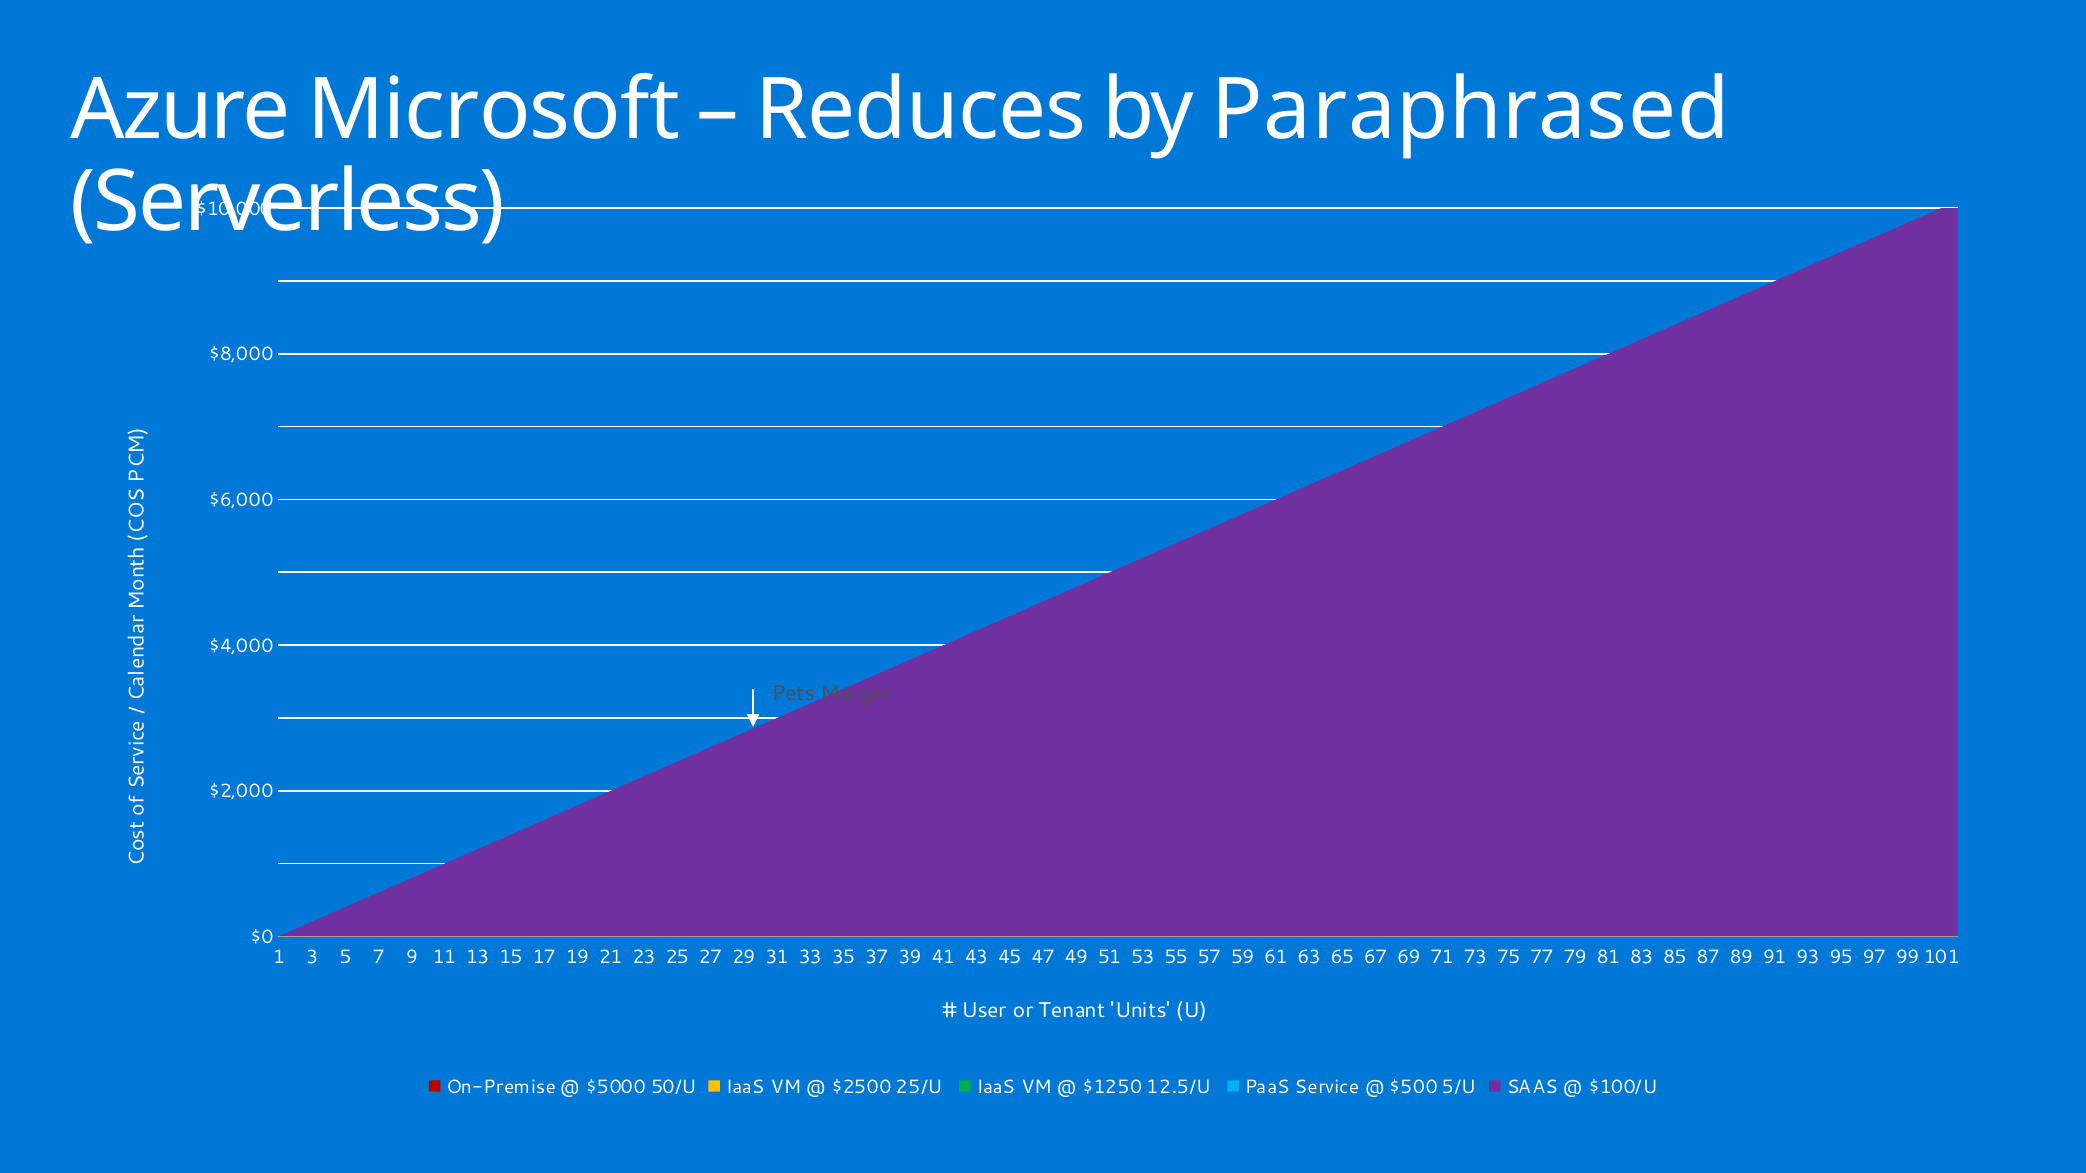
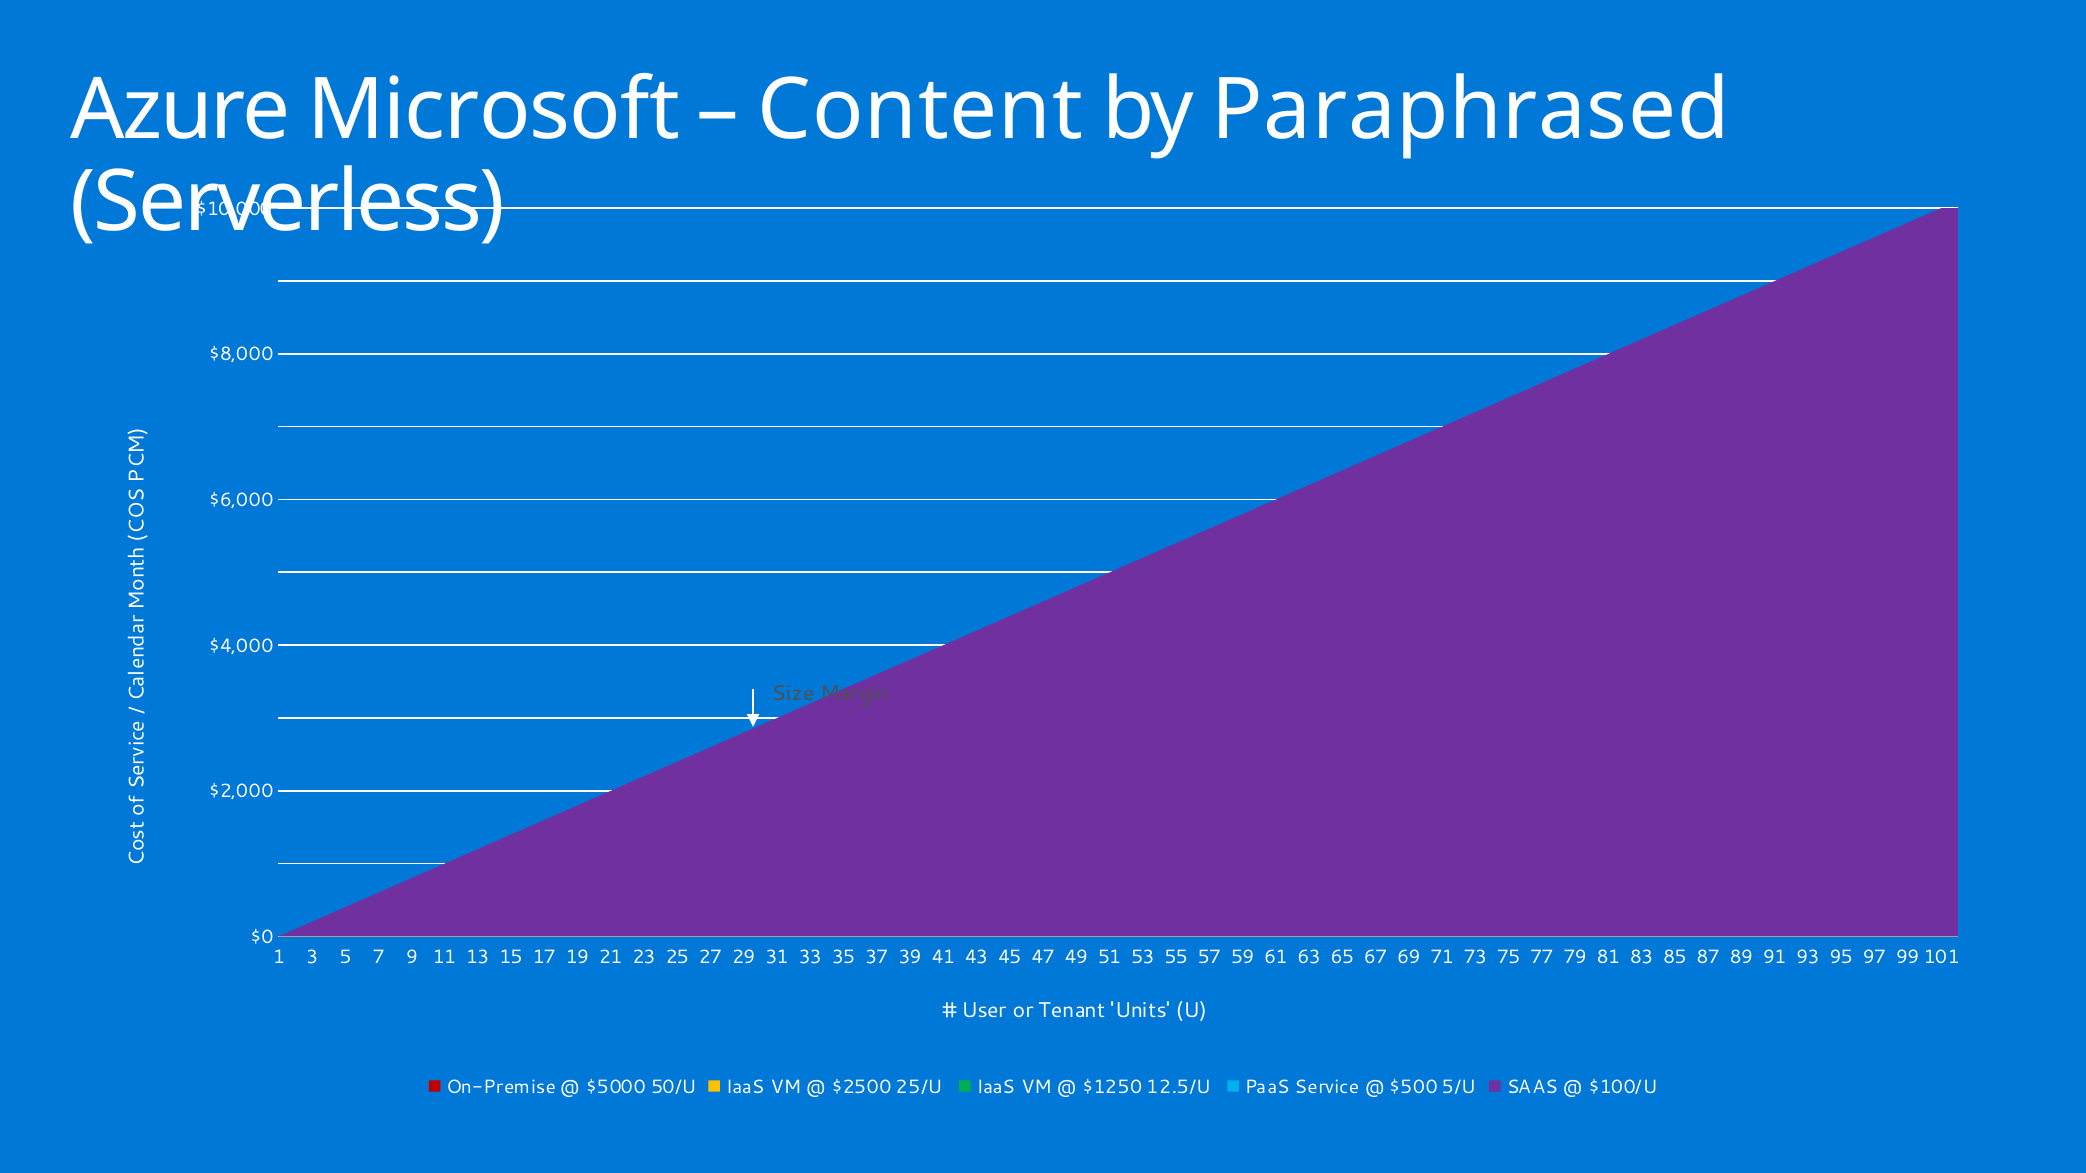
Reduces: Reduces -> Content
Pets: Pets -> Size
